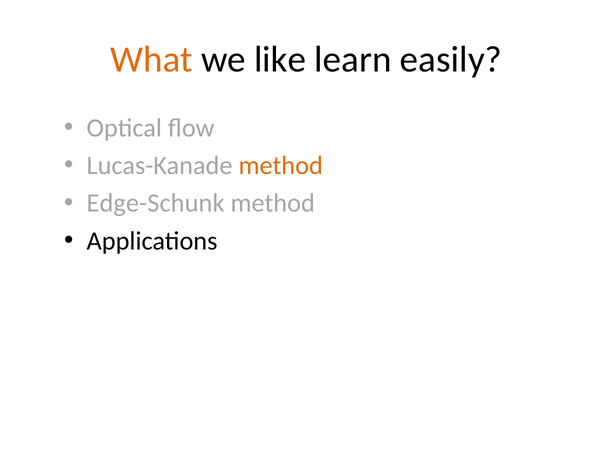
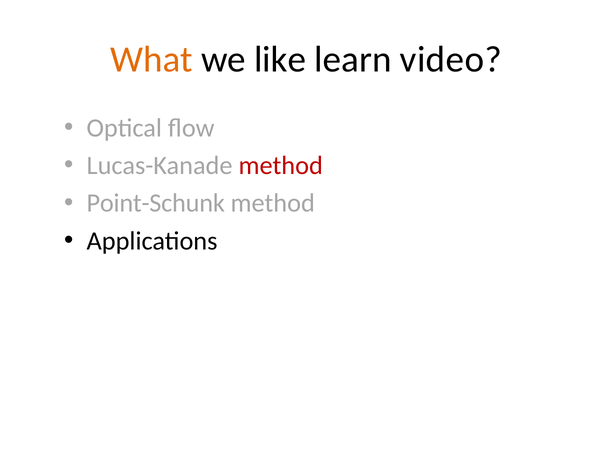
easily: easily -> video
method at (281, 166) colour: orange -> red
Edge-Schunk: Edge-Schunk -> Point-Schunk
